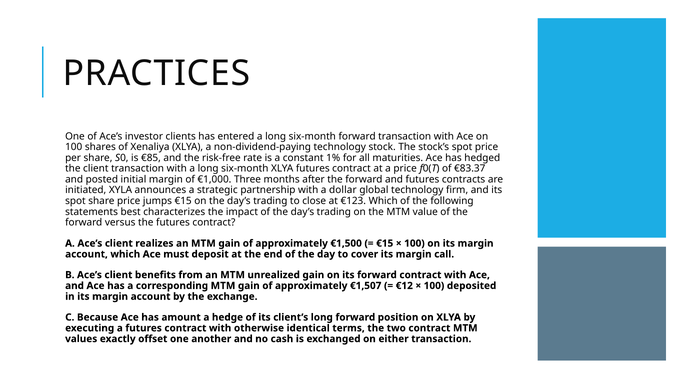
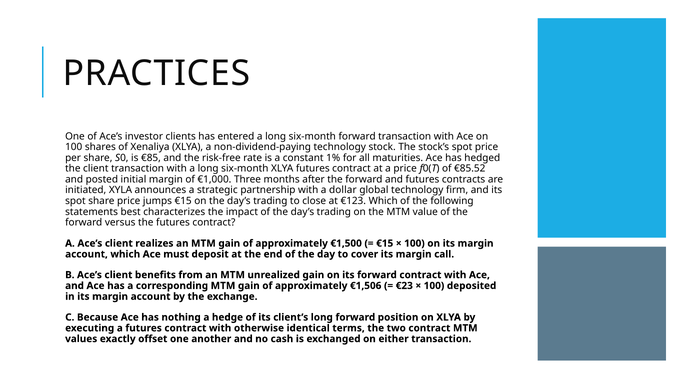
€83.37: €83.37 -> €85.52
€1,507: €1,507 -> €1,506
€12: €12 -> €23
amount: amount -> nothing
